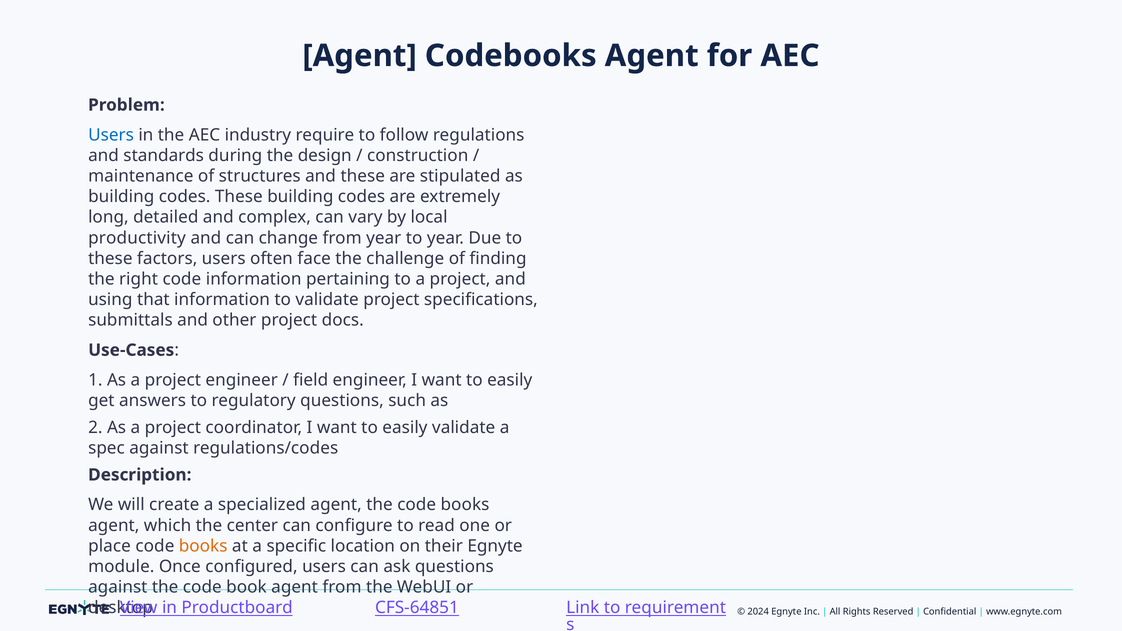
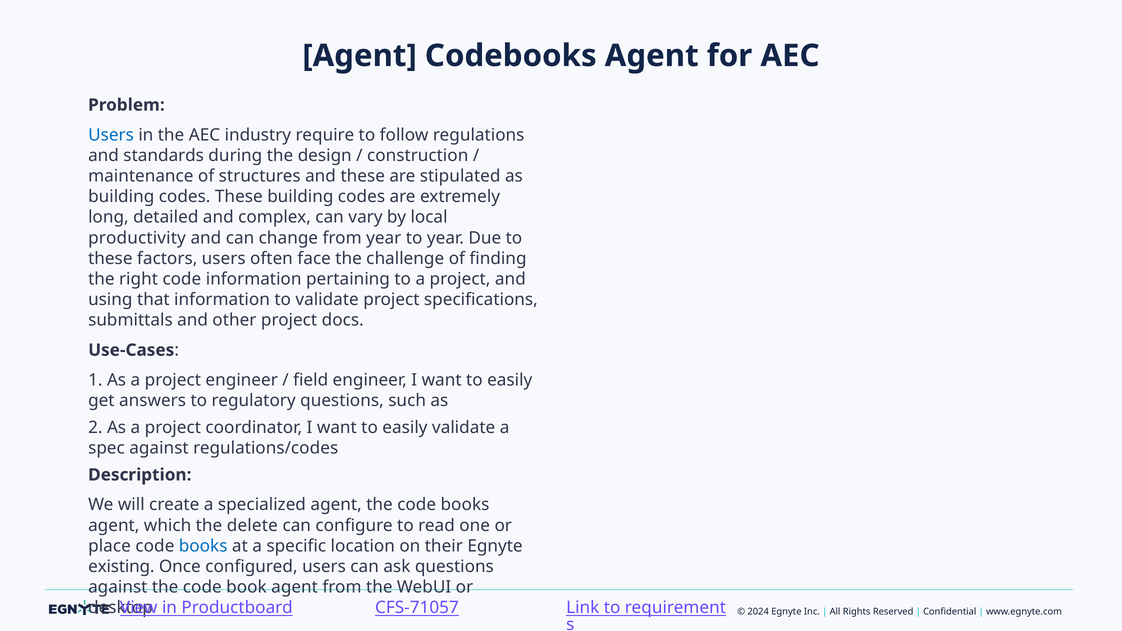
center: center -> delete
books at (203, 546) colour: orange -> blue
module: module -> existing
CFS-64851: CFS-64851 -> CFS-71057
